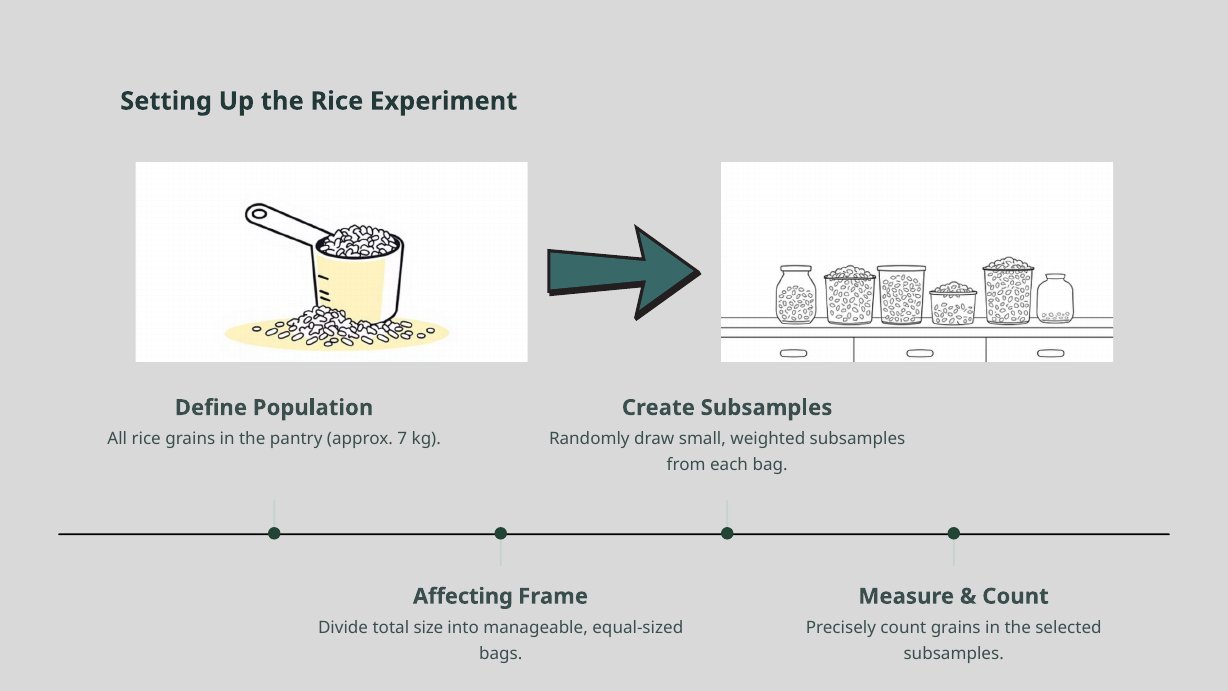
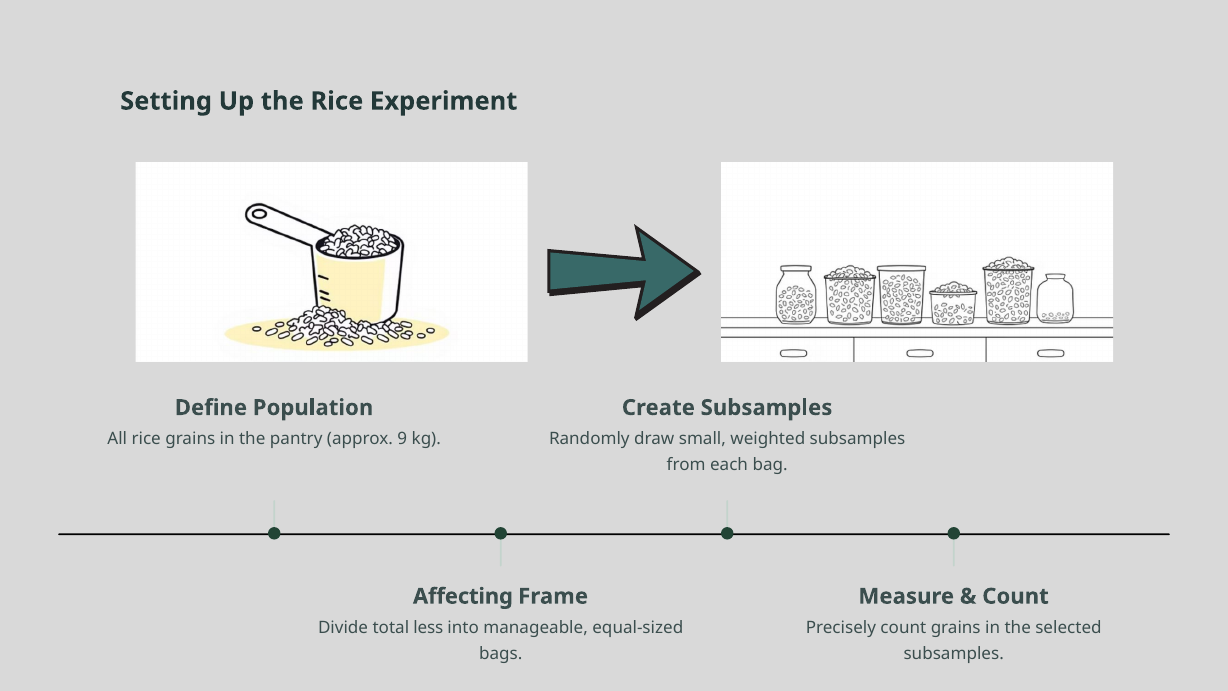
7: 7 -> 9
size: size -> less
